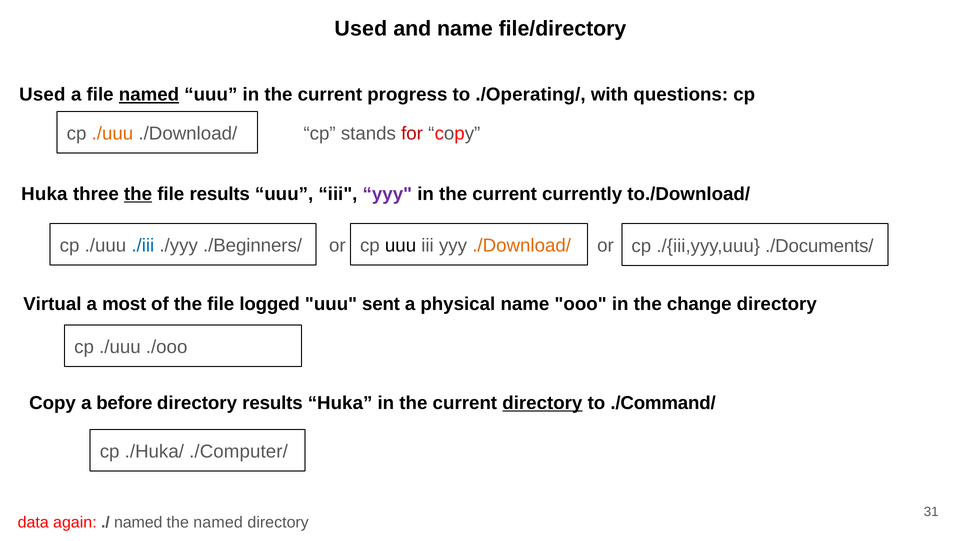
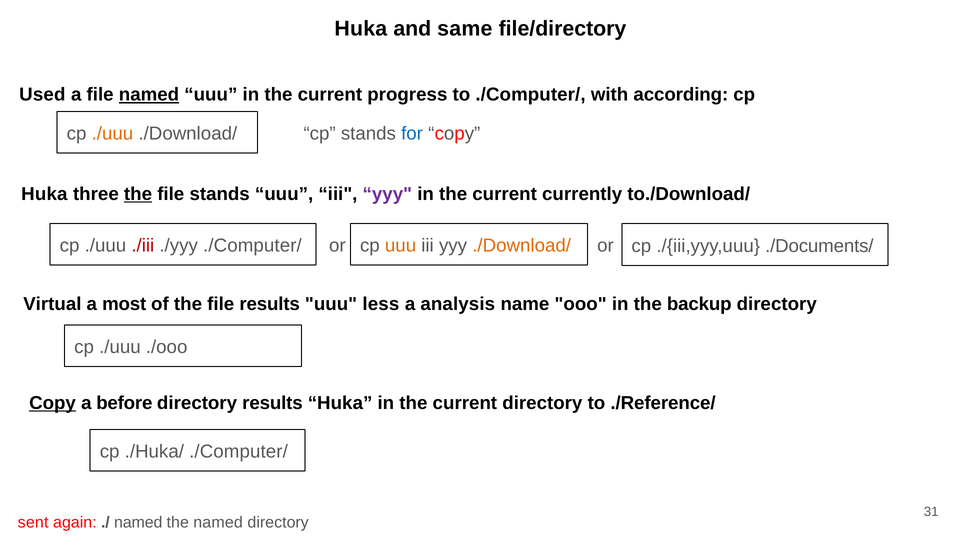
Used at (361, 29): Used -> Huka
and name: name -> same
to ./Operating/: ./Operating/ -> ./Computer/
questions: questions -> according
for colour: red -> blue
file results: results -> stands
./iii colour: blue -> red
./yyy ./Beginners/: ./Beginners/ -> ./Computer/
uuu at (401, 246) colour: black -> orange
file logged: logged -> results
sent: sent -> less
physical: physical -> analysis
change: change -> backup
Copy at (52, 403) underline: none -> present
directory at (542, 403) underline: present -> none
./Command/: ./Command/ -> ./Reference/
data: data -> sent
